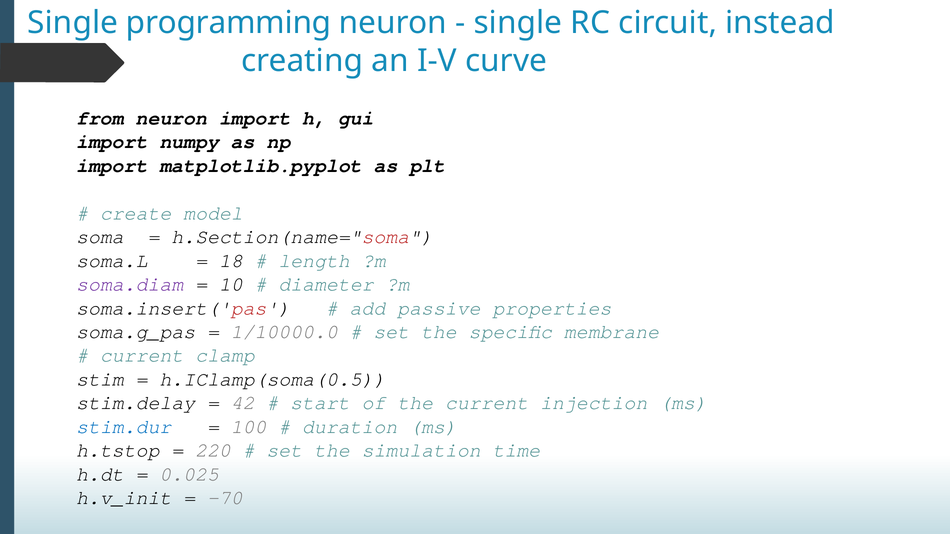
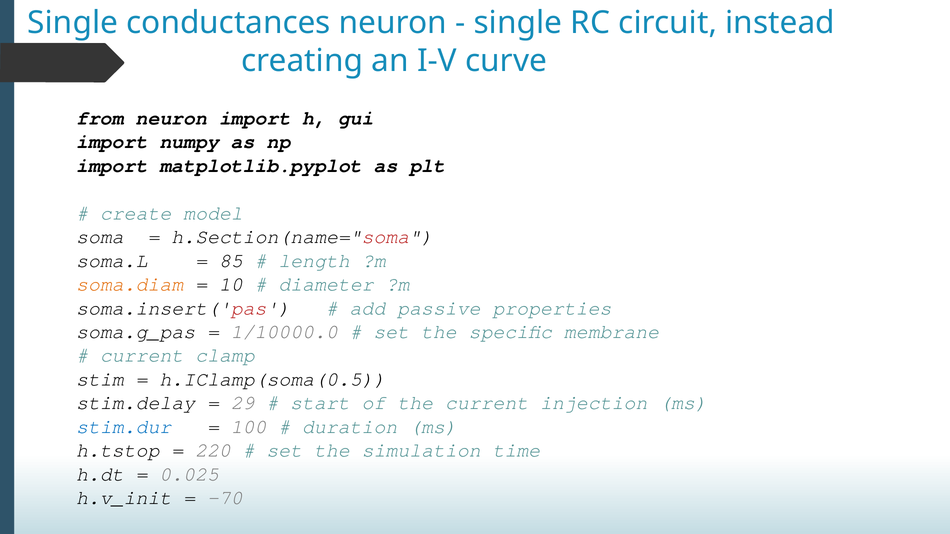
programming: programming -> conductances
18: 18 -> 85
soma.diam colour: purple -> orange
42: 42 -> 29
